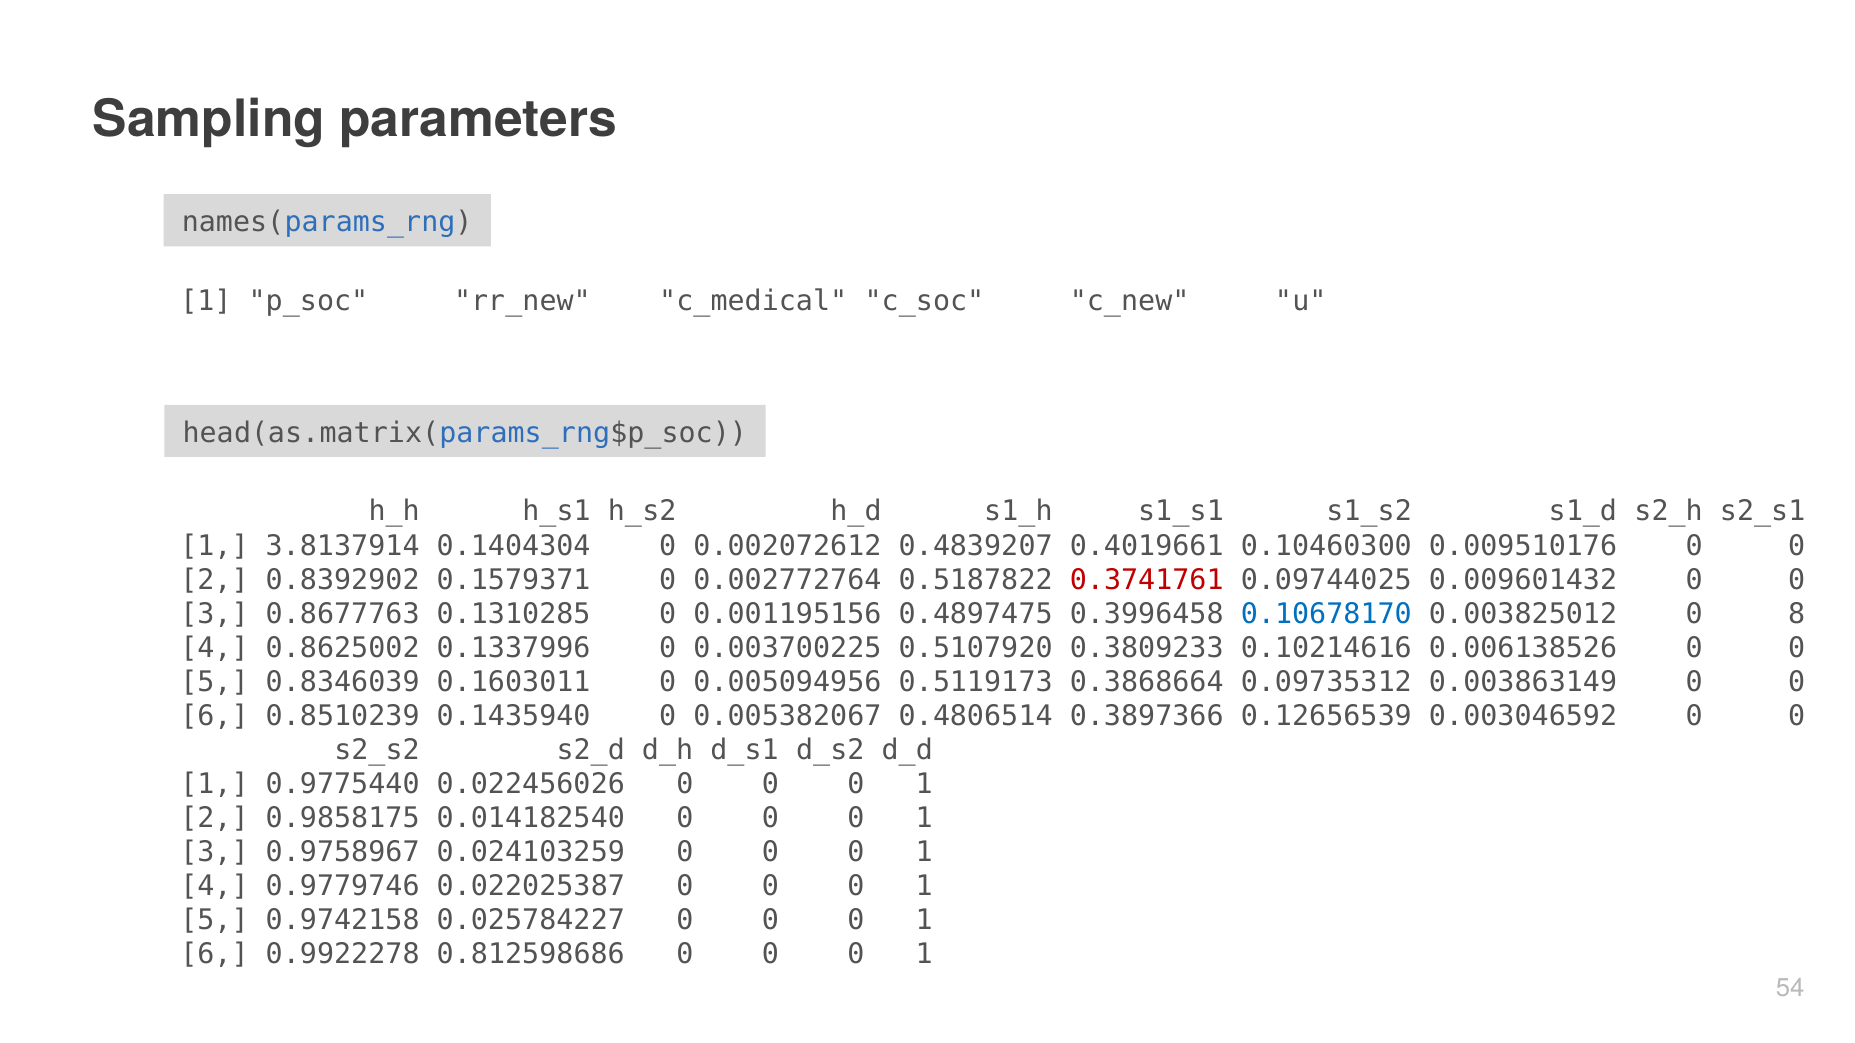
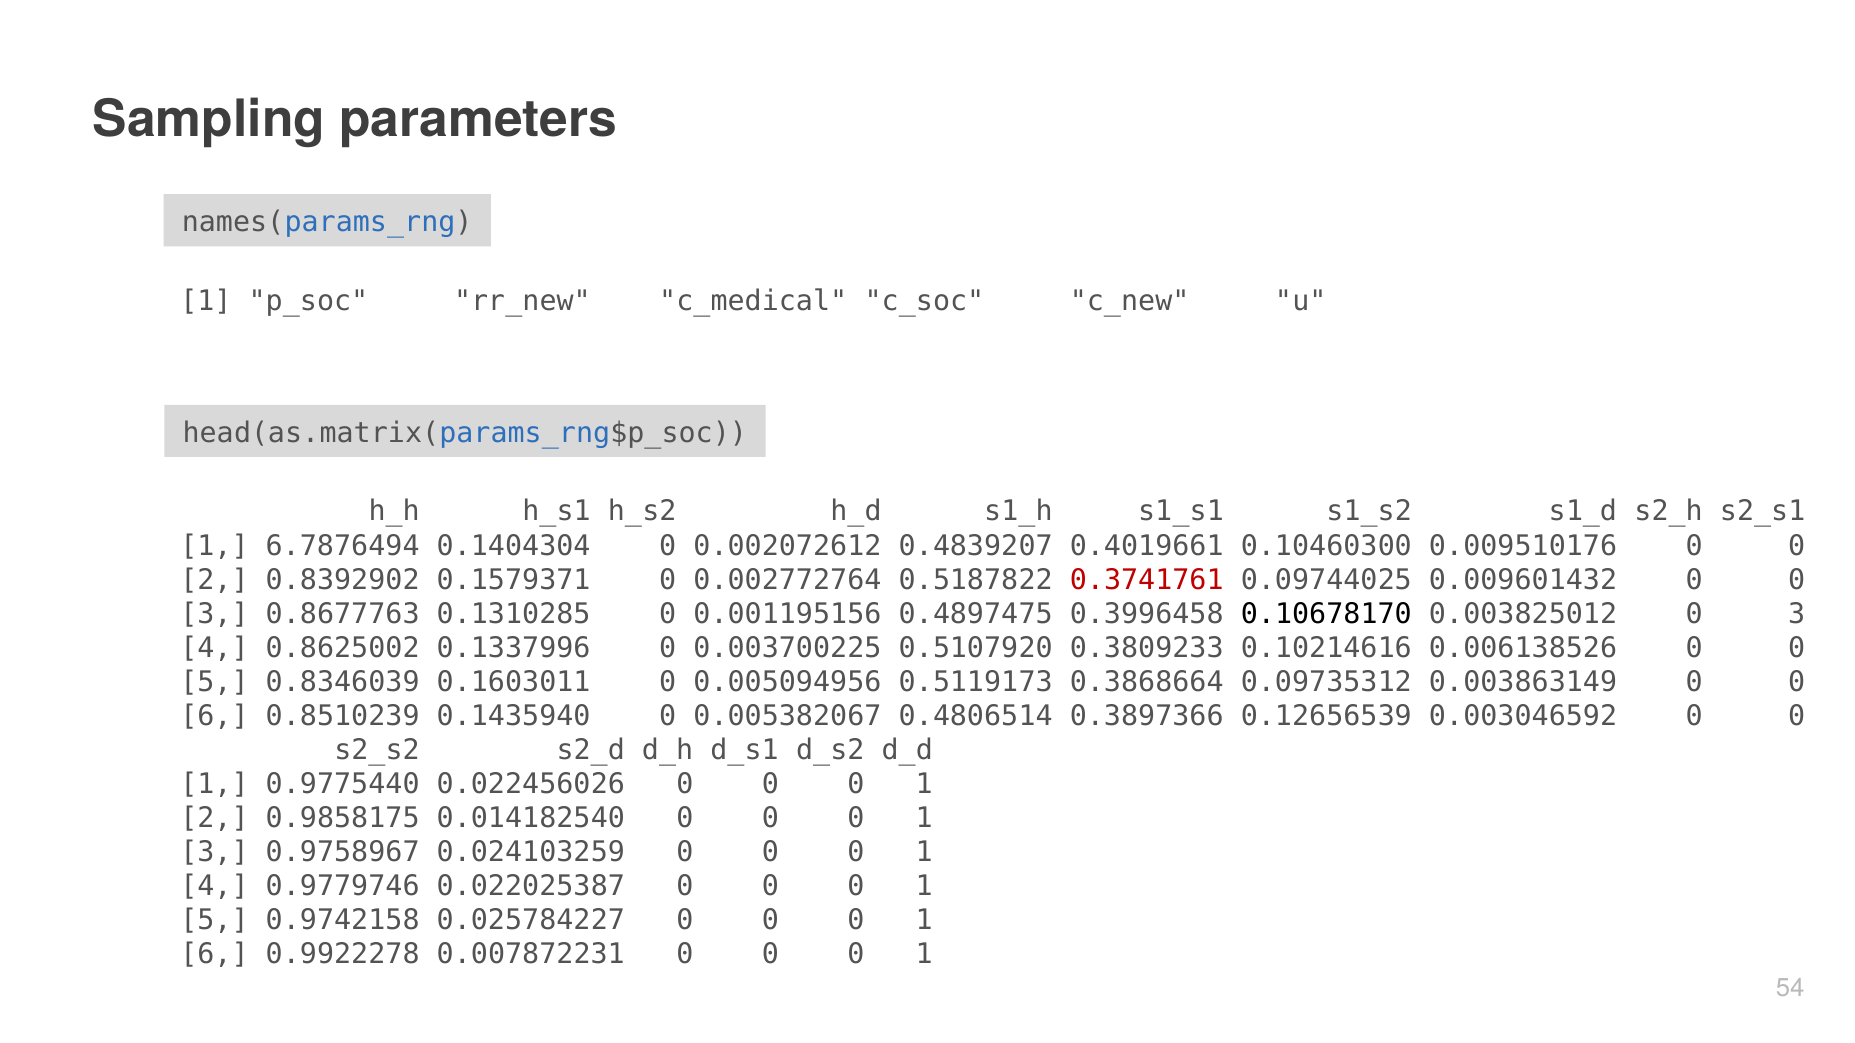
3.8137914: 3.8137914 -> 6.7876494
0.10678170 colour: blue -> black
0.003825012 0 8: 8 -> 3
0.812598686: 0.812598686 -> 0.007872231
